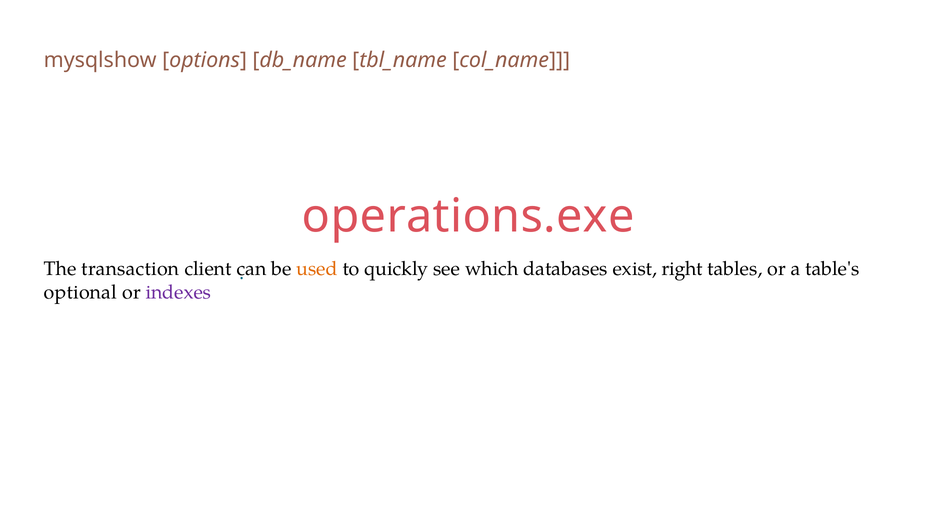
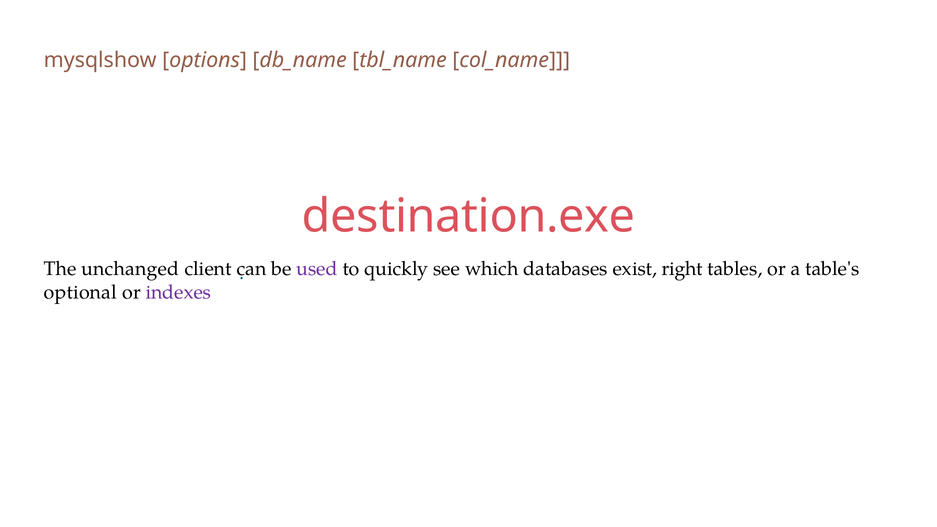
operations.exe: operations.exe -> destination.exe
transaction: transaction -> unchanged
used colour: orange -> purple
